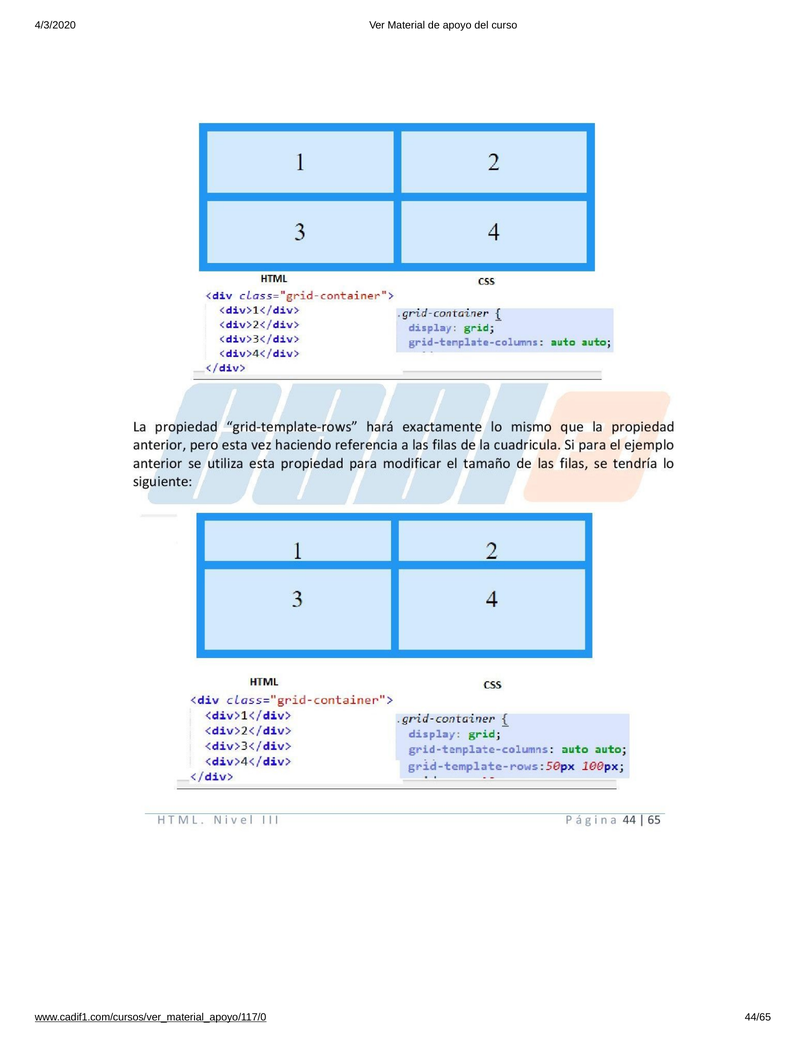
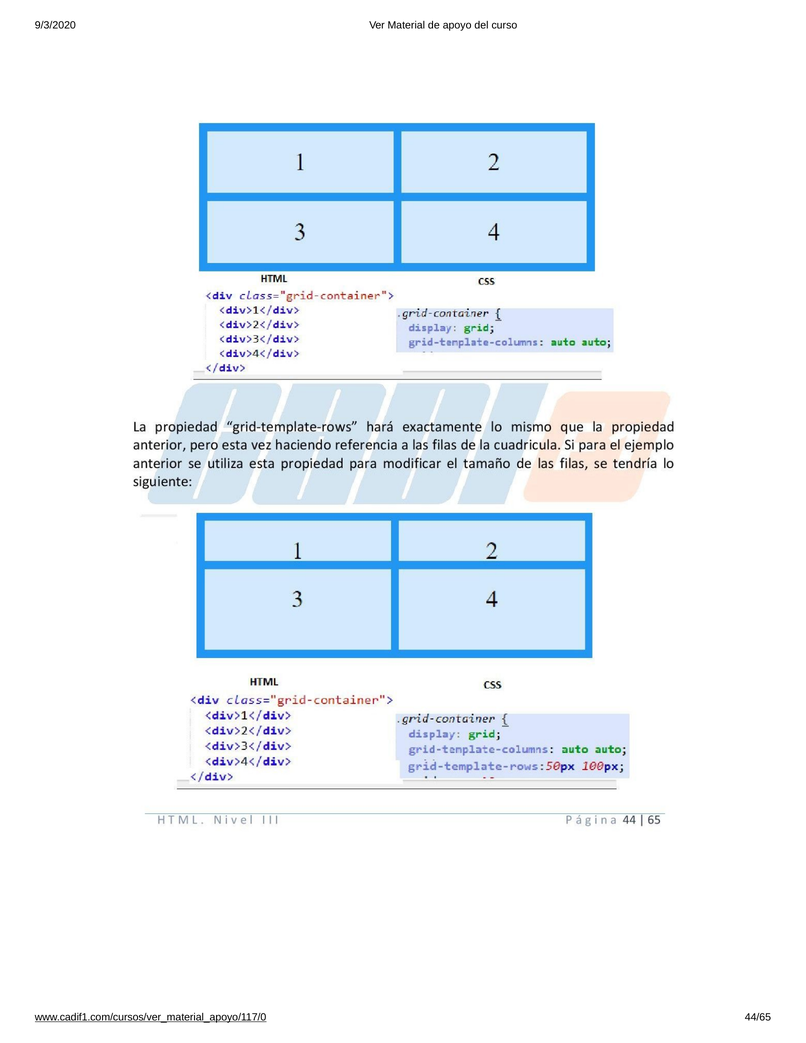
4/3/2020: 4/3/2020 -> 9/3/2020
